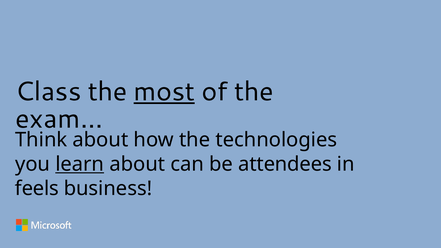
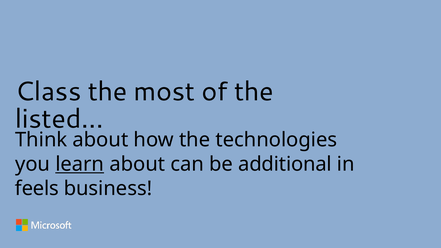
most underline: present -> none
exam…: exam… -> listed…
attendees: attendees -> additional
